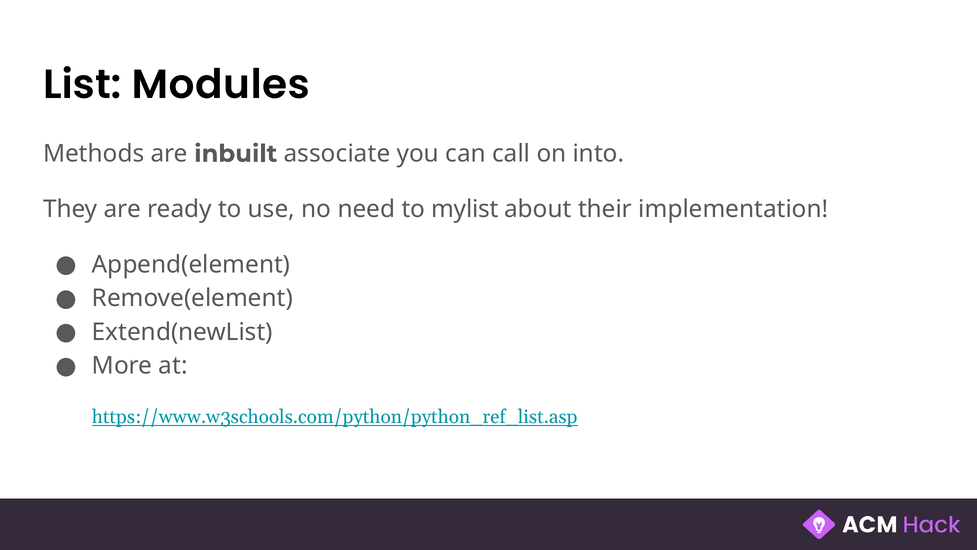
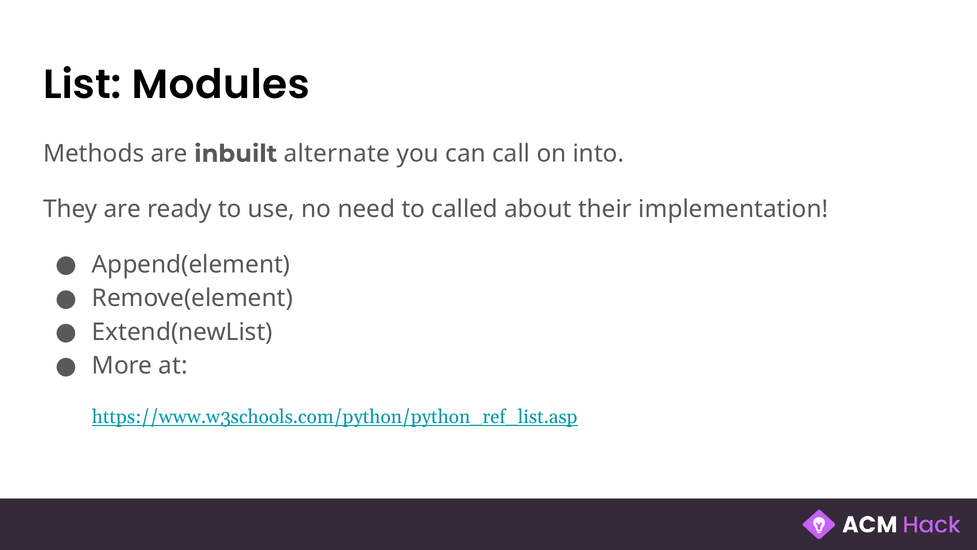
associate: associate -> alternate
mylist: mylist -> called
